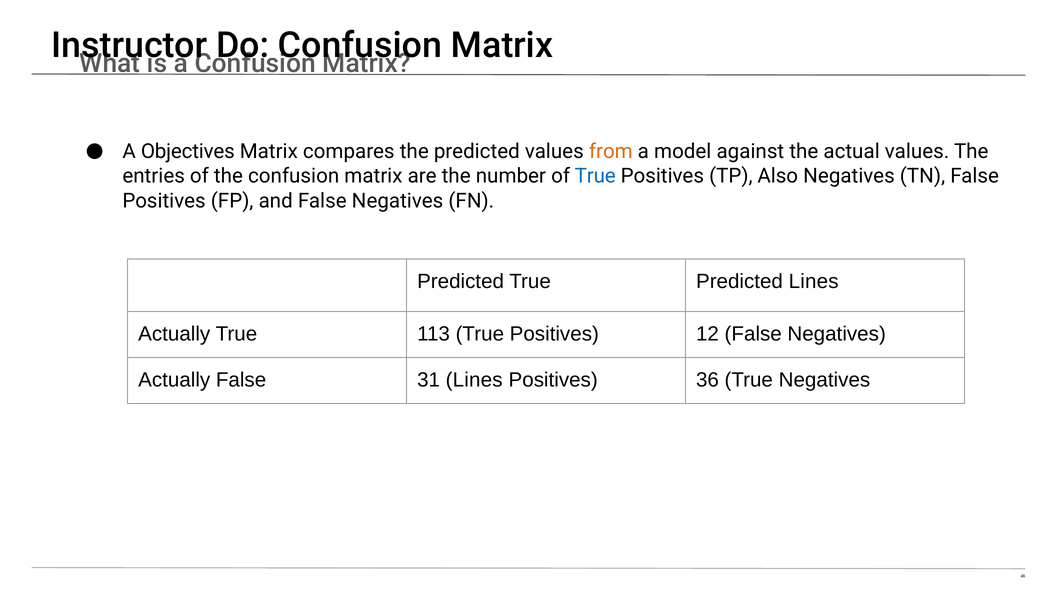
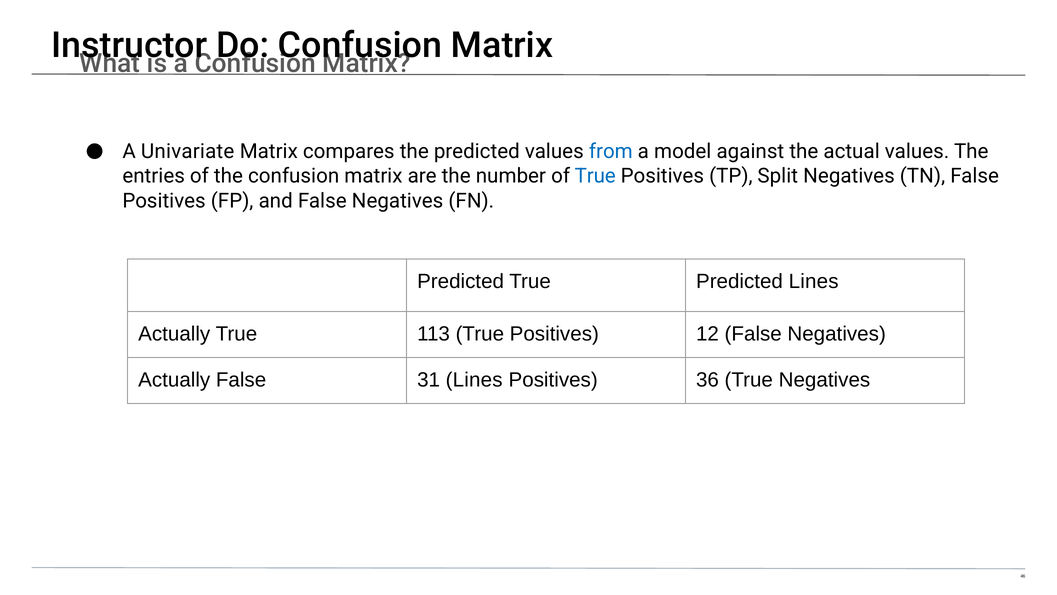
Objectives: Objectives -> Univariate
from colour: orange -> blue
Also: Also -> Split
